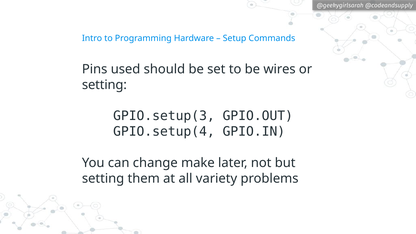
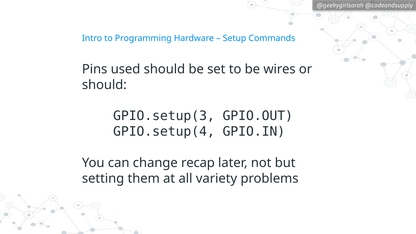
setting at (104, 85): setting -> should
make: make -> recap
